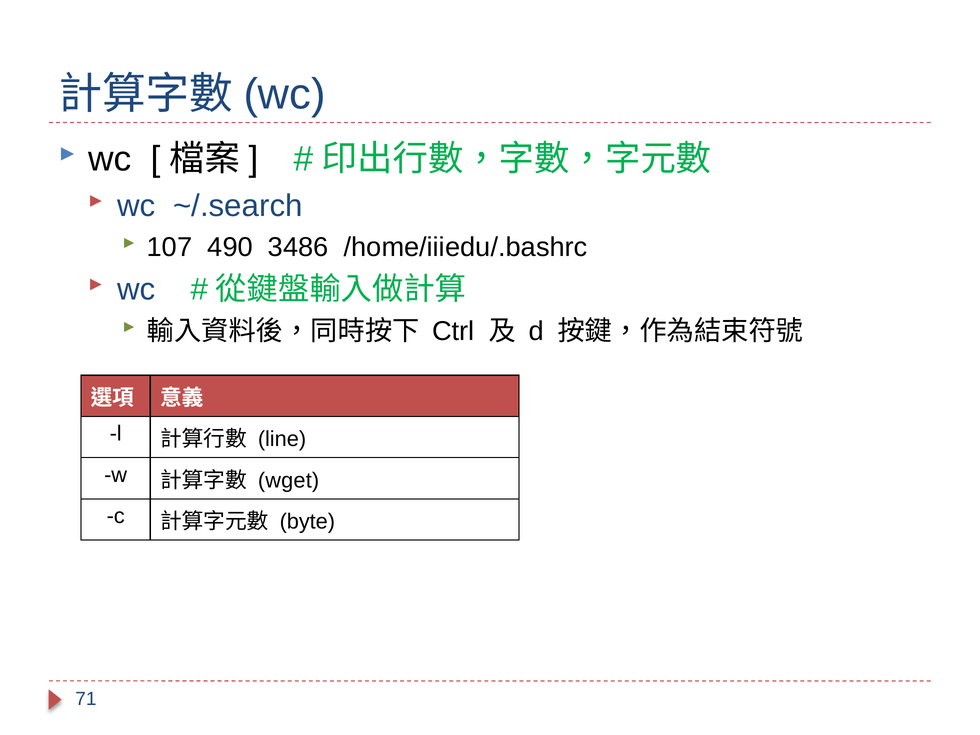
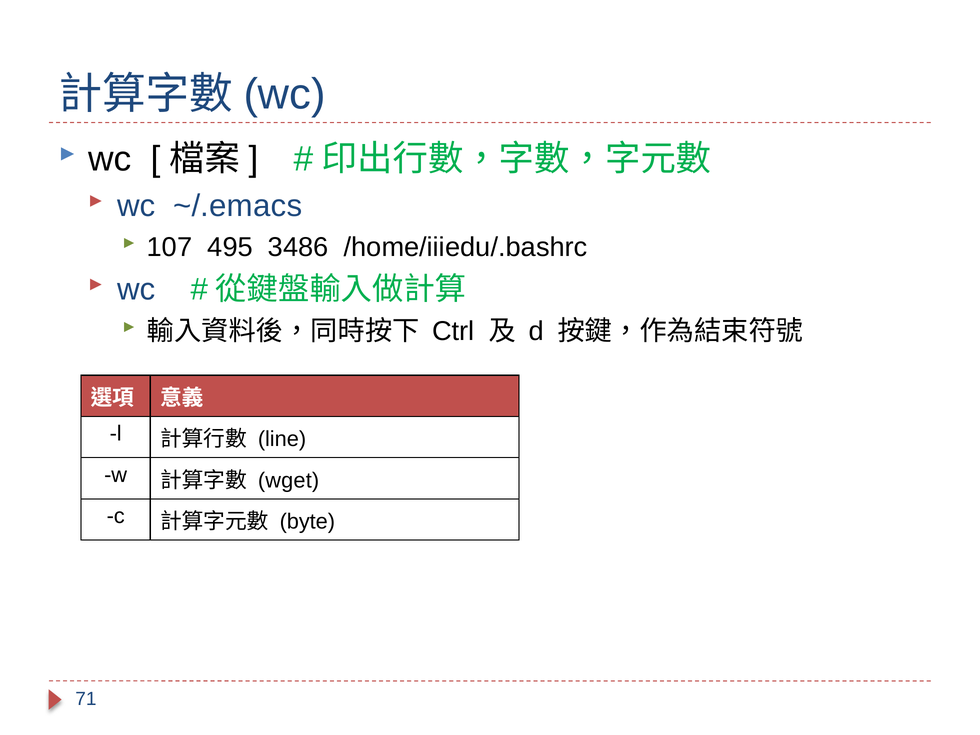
~/.search: ~/.search -> ~/.emacs
490: 490 -> 495
